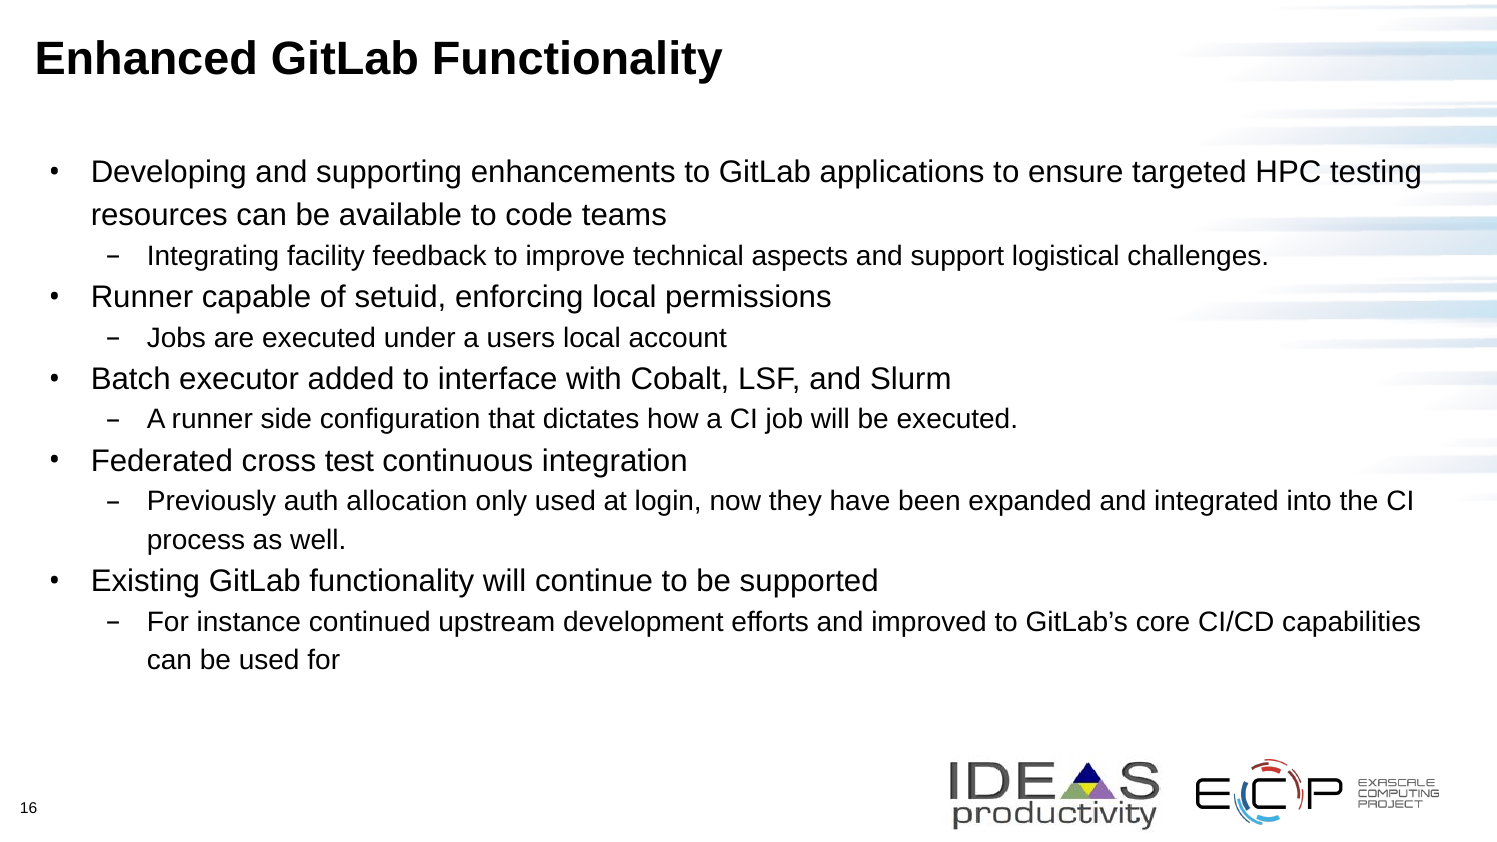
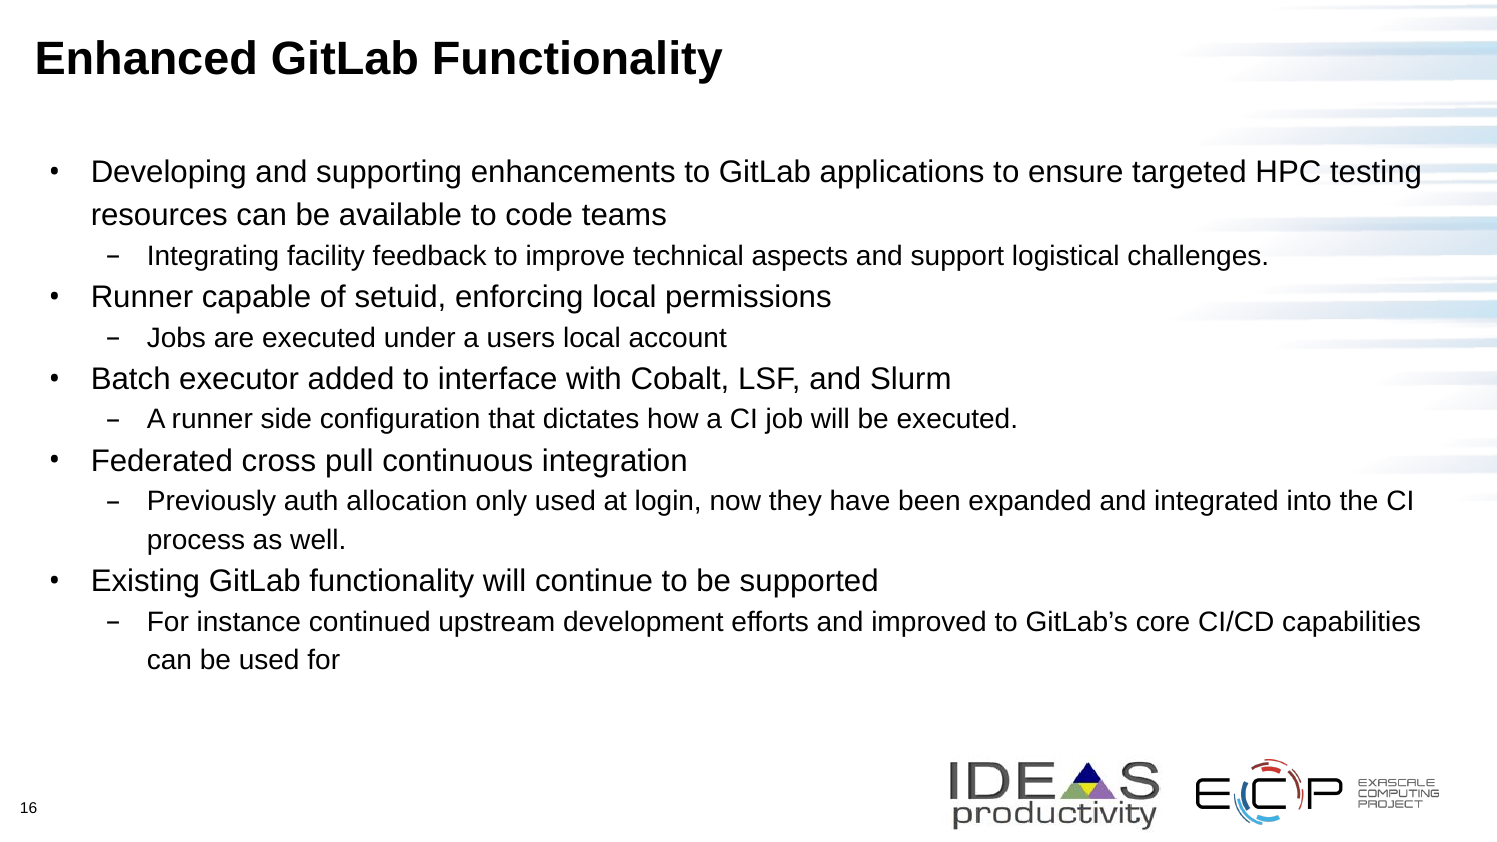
test: test -> pull
